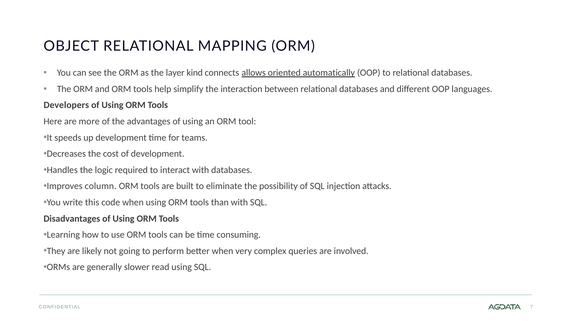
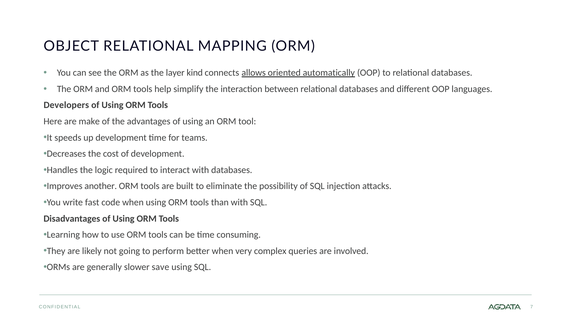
more: more -> make
column: column -> another
this: this -> fast
read: read -> save
